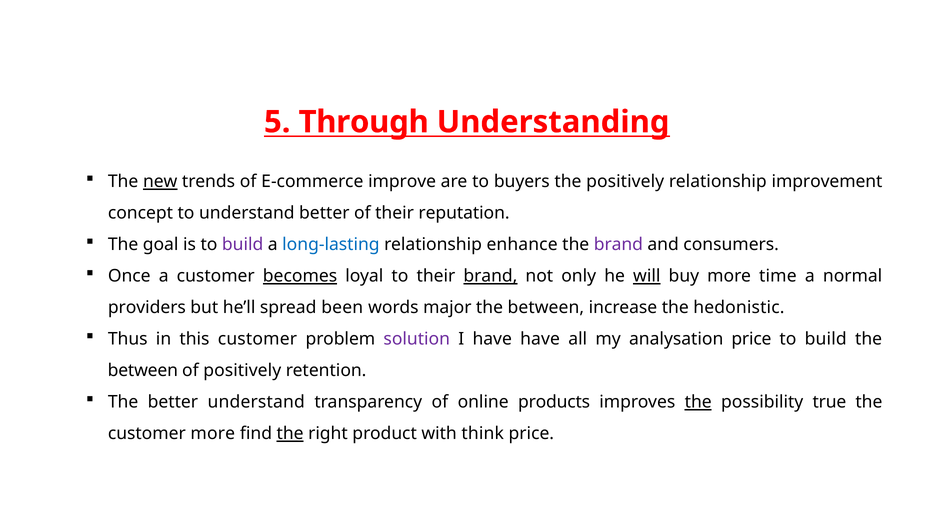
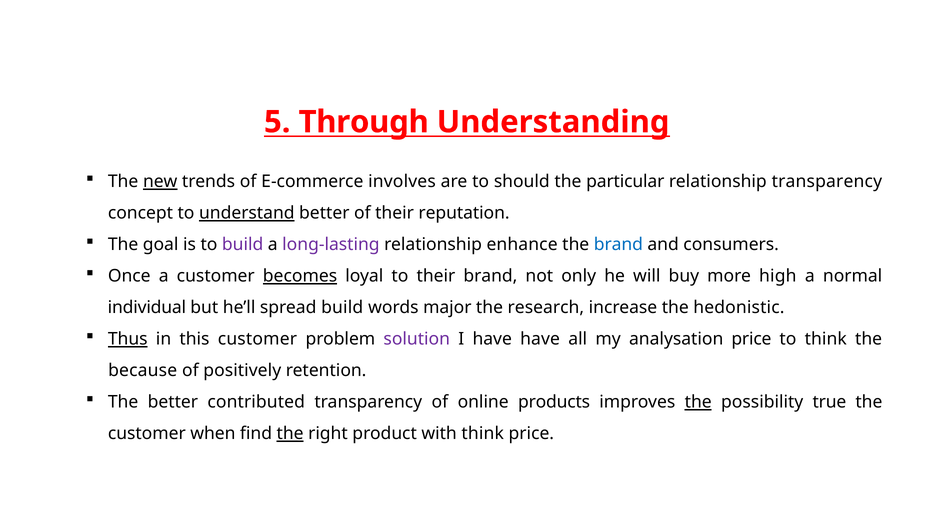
improve: improve -> involves
buyers: buyers -> should
the positively: positively -> particular
relationship improvement: improvement -> transparency
understand at (247, 213) underline: none -> present
long-lasting colour: blue -> purple
brand at (618, 245) colour: purple -> blue
brand at (490, 276) underline: present -> none
will underline: present -> none
time: time -> high
providers: providers -> individual
spread been: been -> build
between at (546, 308): between -> research
Thus underline: none -> present
build at (826, 339): build -> think
between at (143, 371): between -> because
better understand: understand -> contributed
customer more: more -> when
